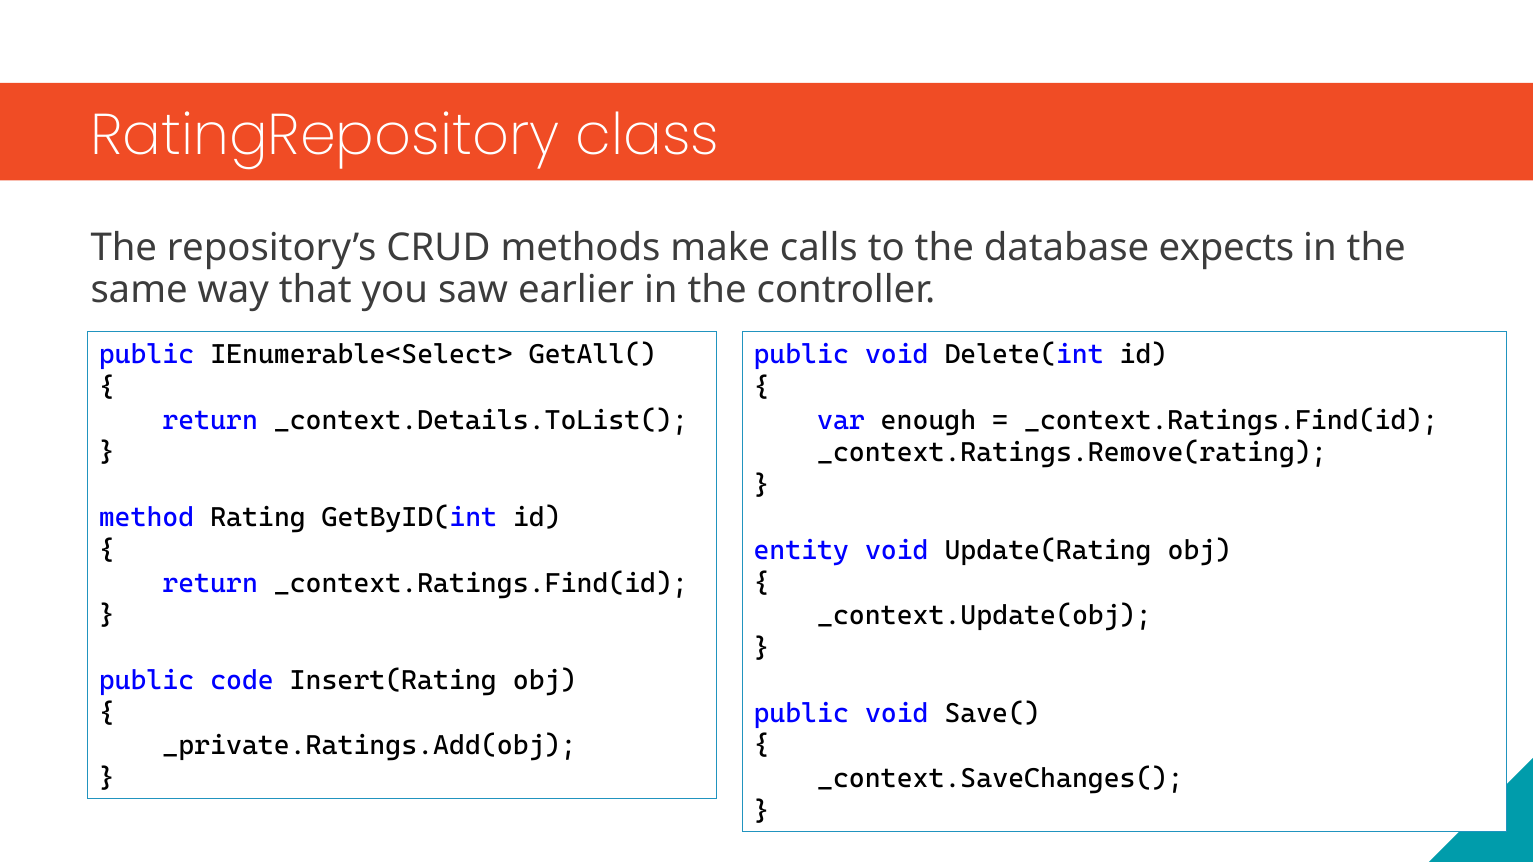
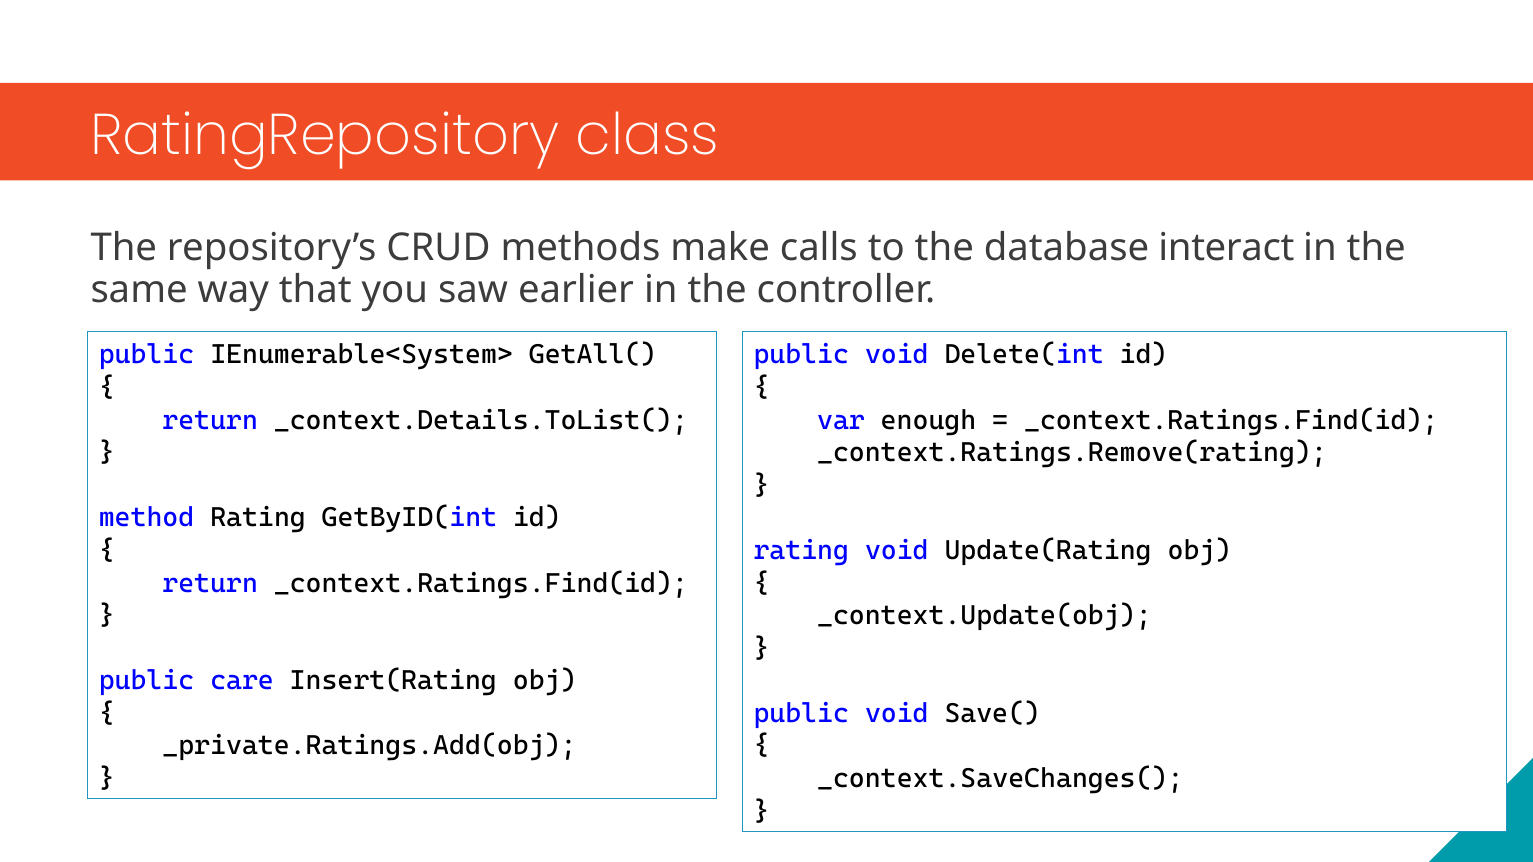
expects: expects -> interact
IEnumerable<Select>: IEnumerable<Select> -> IEnumerable<System>
entity at (801, 551): entity -> rating
code: code -> care
